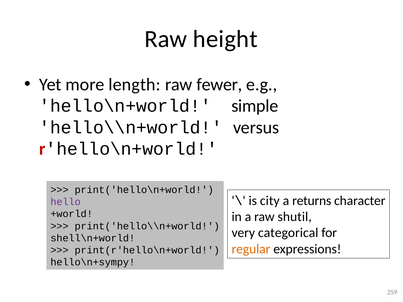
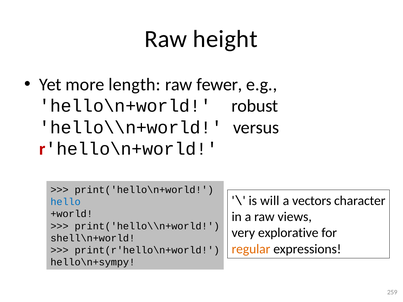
simple: simple -> robust
city: city -> will
returns: returns -> vectors
hello colour: purple -> blue
shutil: shutil -> views
categorical: categorical -> explorative
